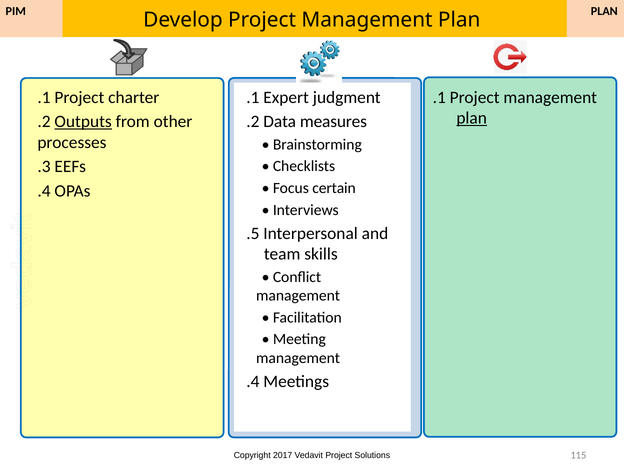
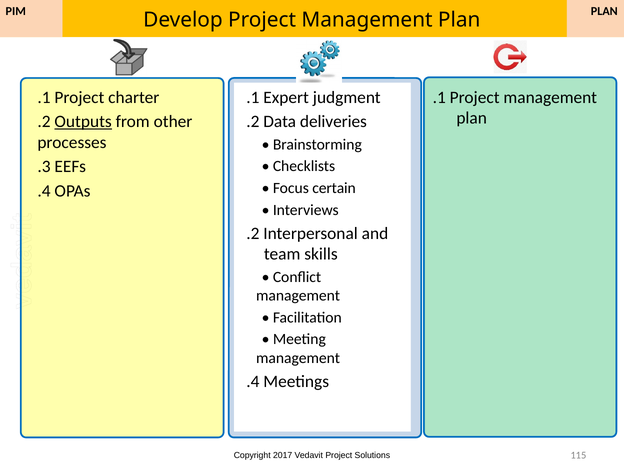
plan at (472, 118) underline: present -> none
measures: measures -> deliveries
.5 at (253, 233): .5 -> .2
